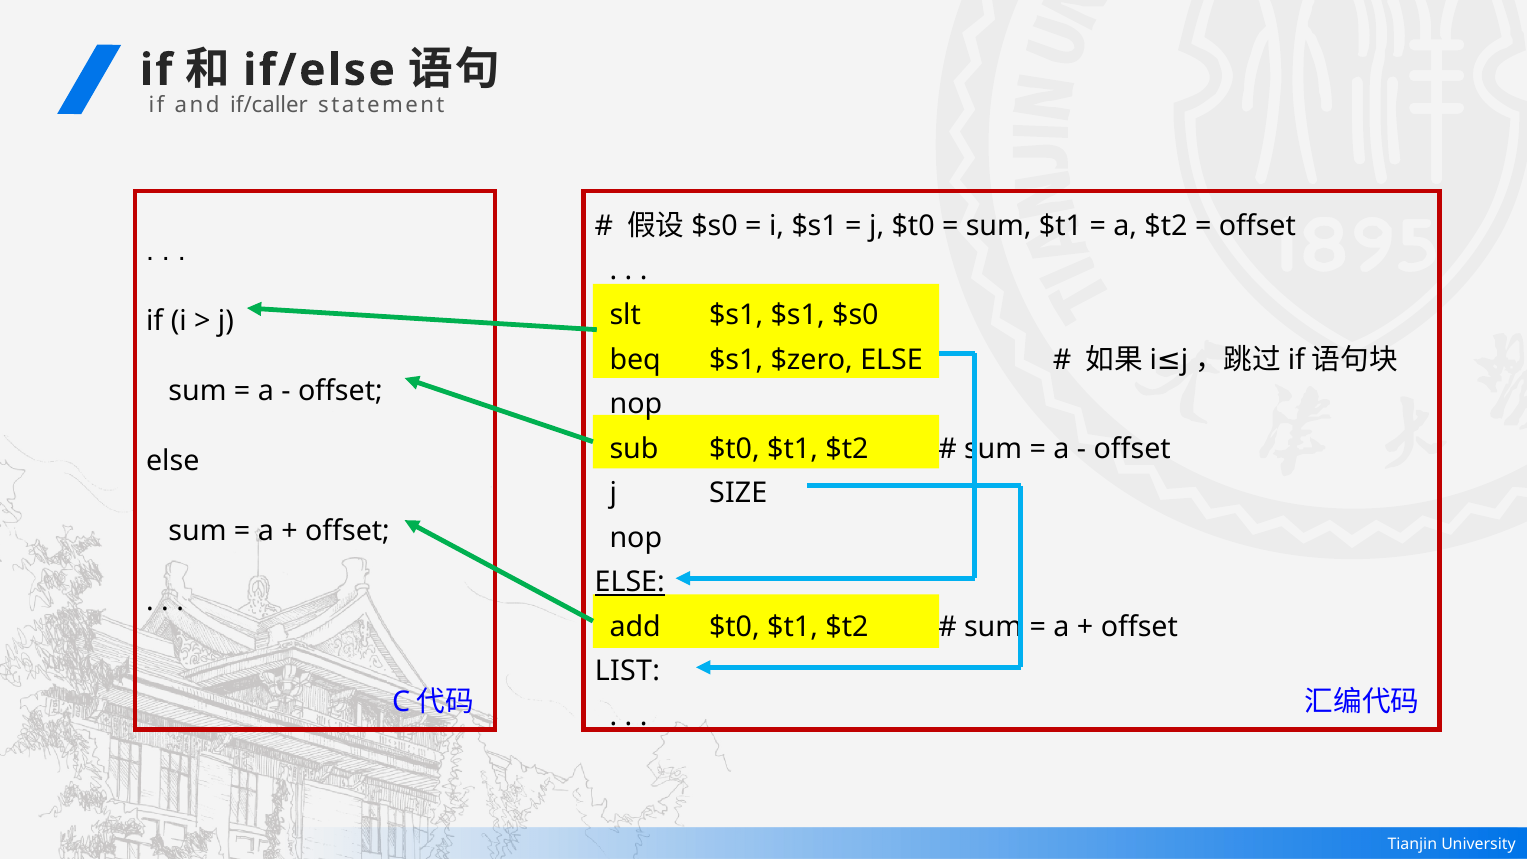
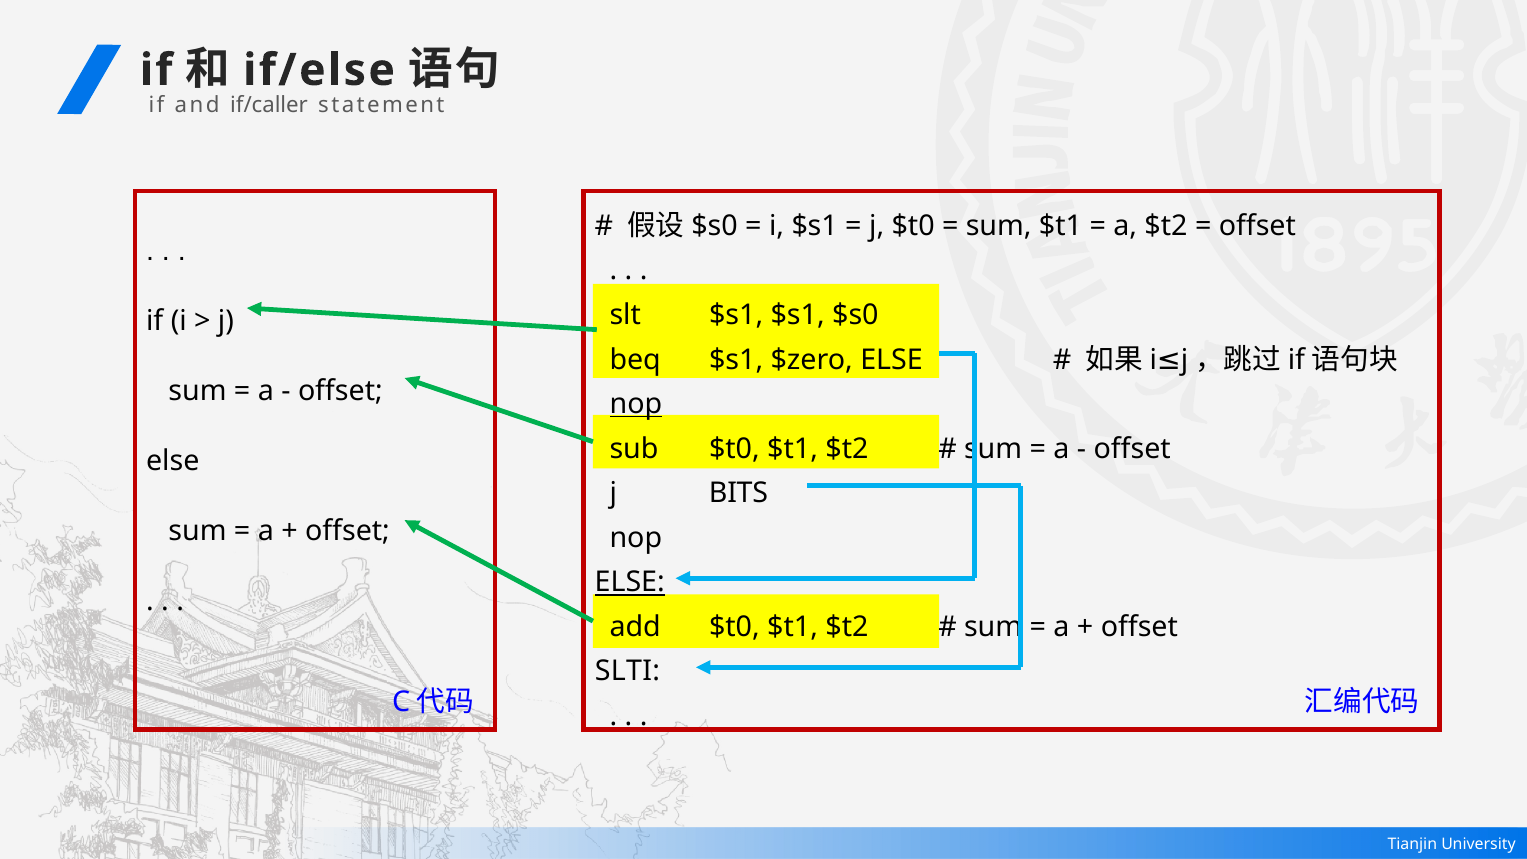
nop at (636, 404) underline: none -> present
SIZE: SIZE -> BITS
LIST: LIST -> SLTI
